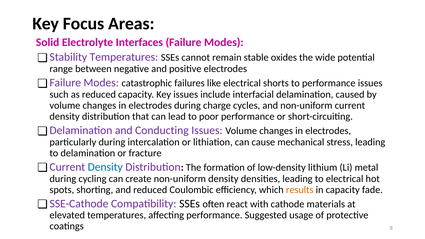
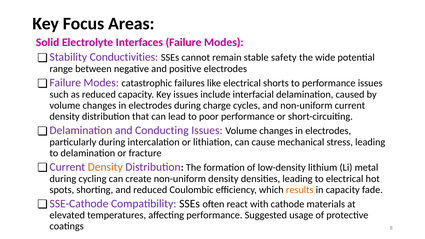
Temperatures at (124, 57): Temperatures -> Conductivities
oxides: oxides -> safety
Density at (105, 167) colour: blue -> orange
